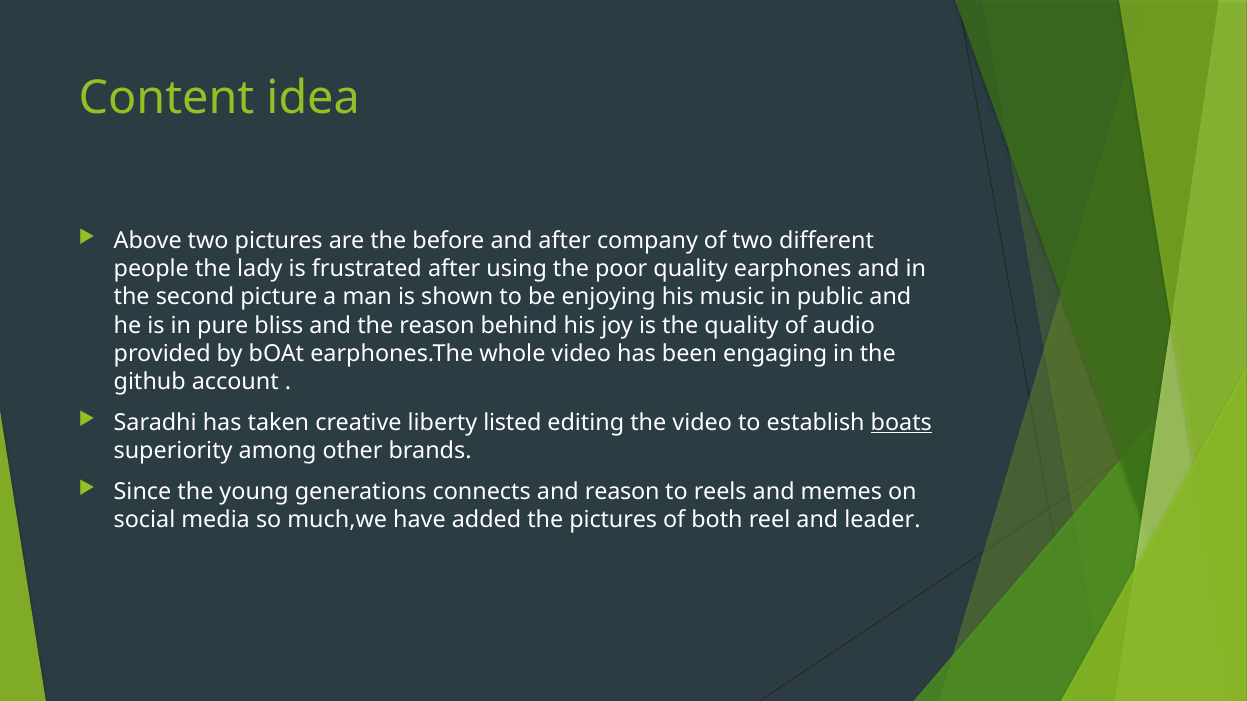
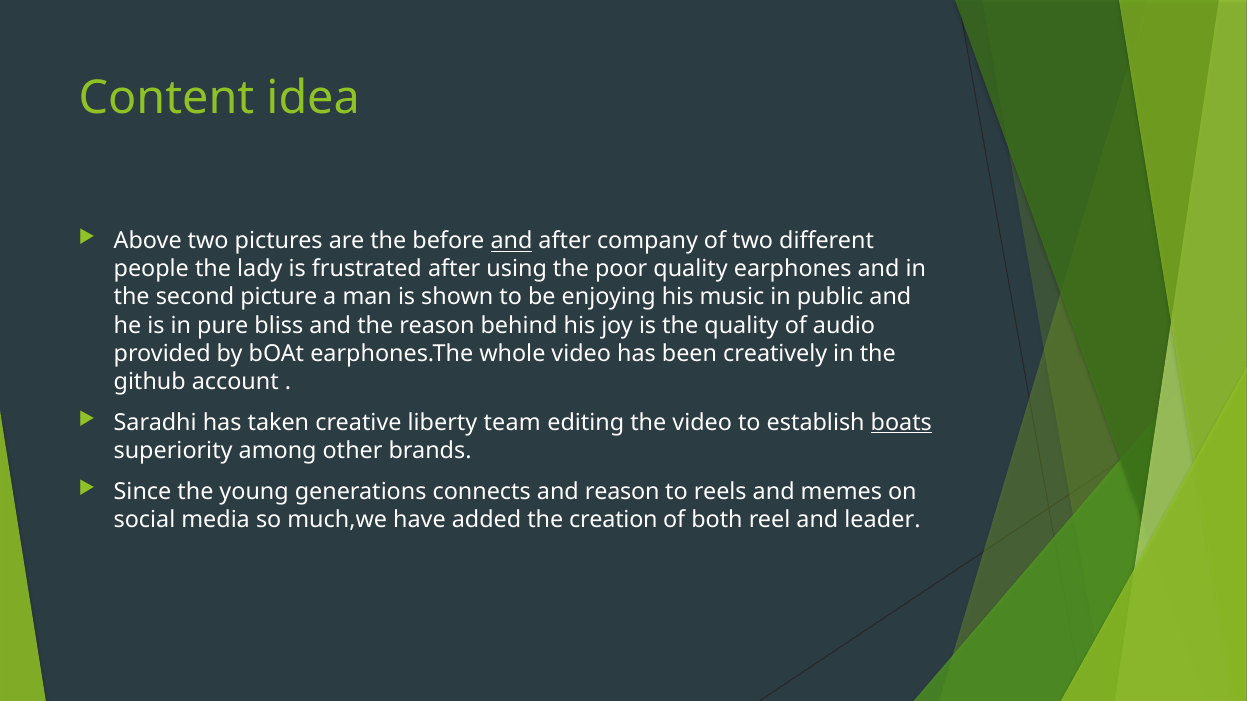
and at (511, 241) underline: none -> present
engaging: engaging -> creatively
listed: listed -> team
the pictures: pictures -> creation
